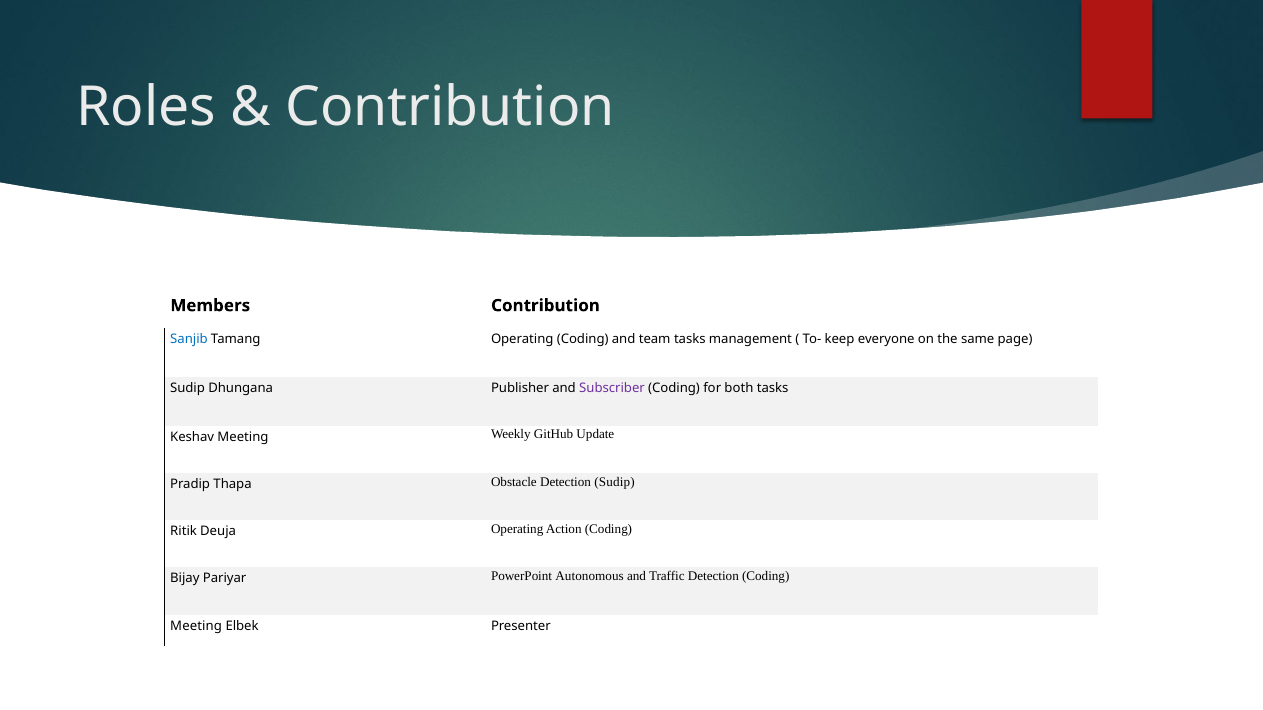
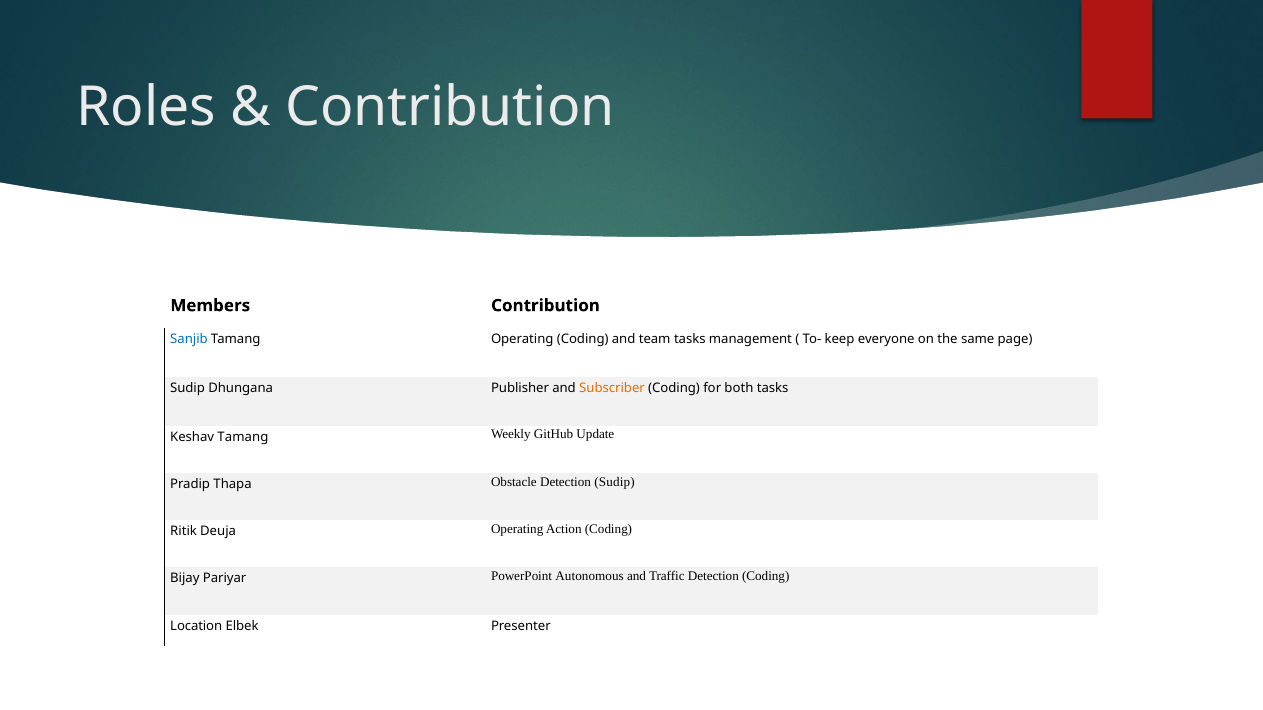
Subscriber colour: purple -> orange
Keshav Meeting: Meeting -> Tamang
Meeting at (196, 626): Meeting -> Location
